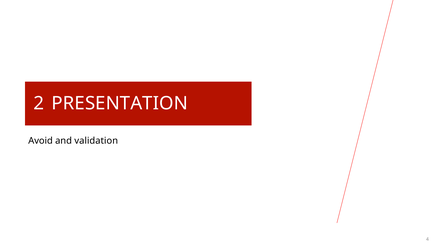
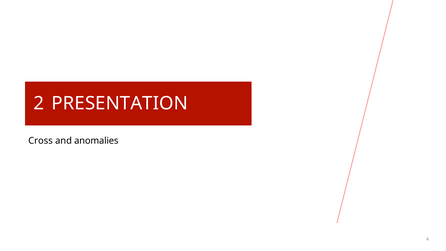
Avoid: Avoid -> Cross
validation: validation -> anomalies
